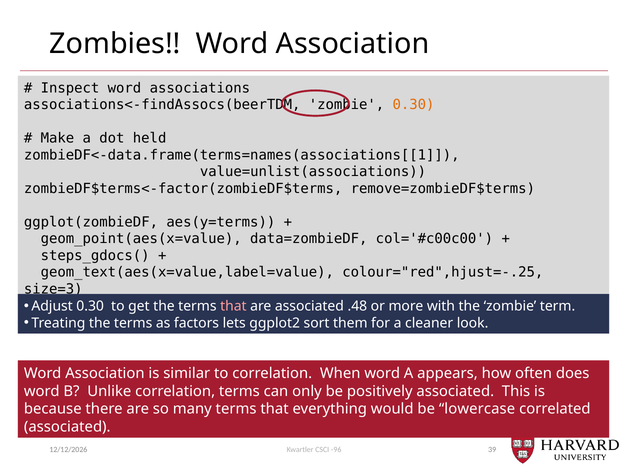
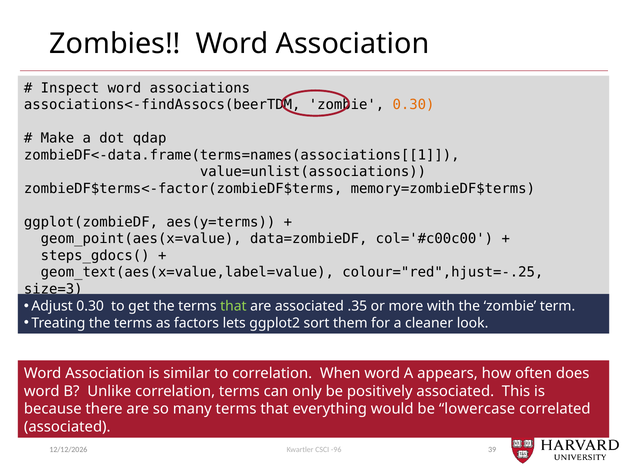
held: held -> qdap
remove=zombieDF$terms: remove=zombieDF$terms -> memory=zombieDF$terms
that at (233, 306) colour: pink -> light green
.48: .48 -> .35
